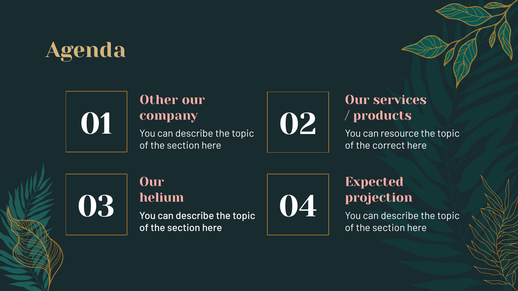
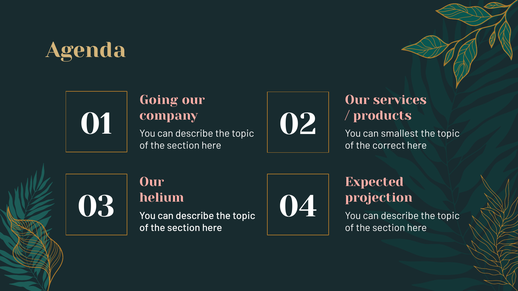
Other: Other -> Going
resource: resource -> smallest
